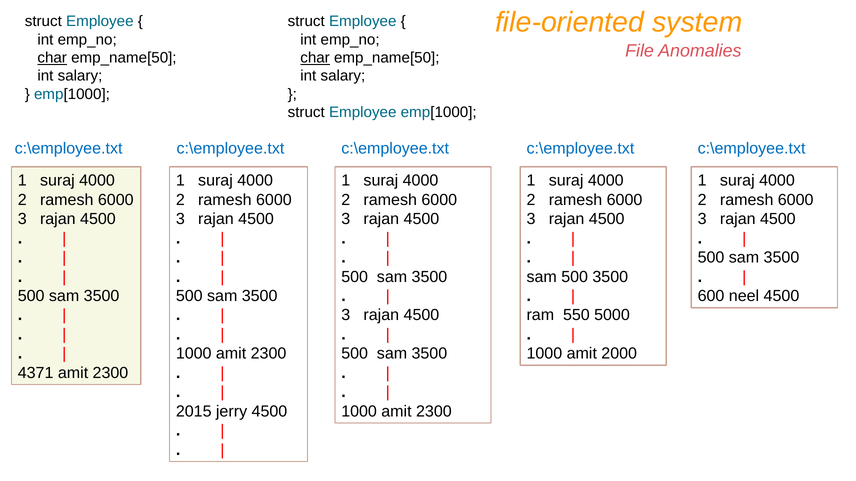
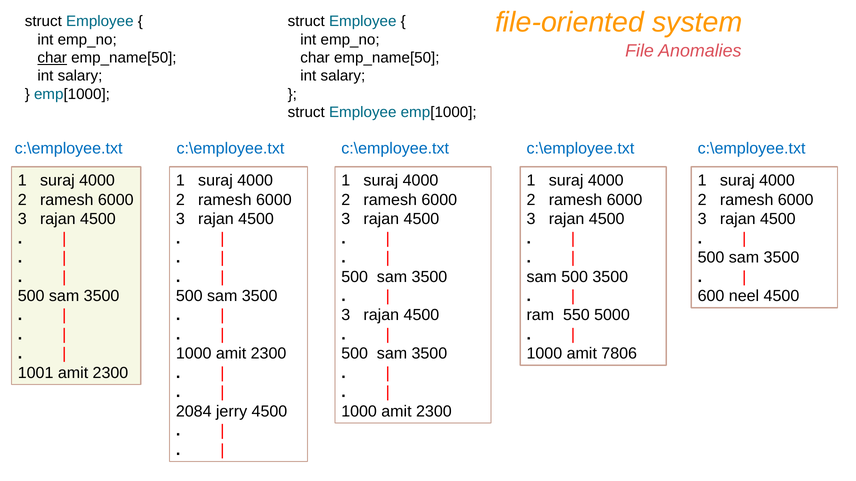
char at (315, 58) underline: present -> none
2000: 2000 -> 7806
4371: 4371 -> 1001
2015: 2015 -> 2084
